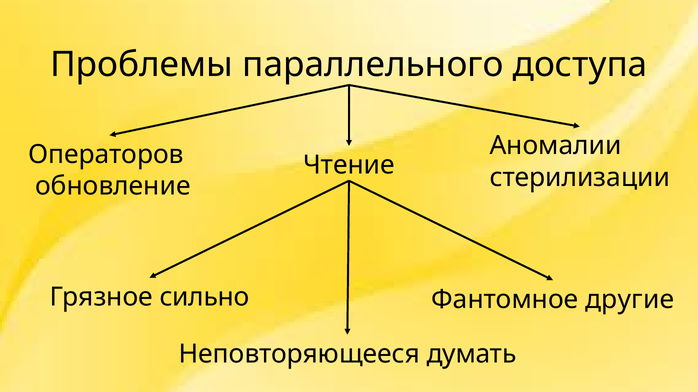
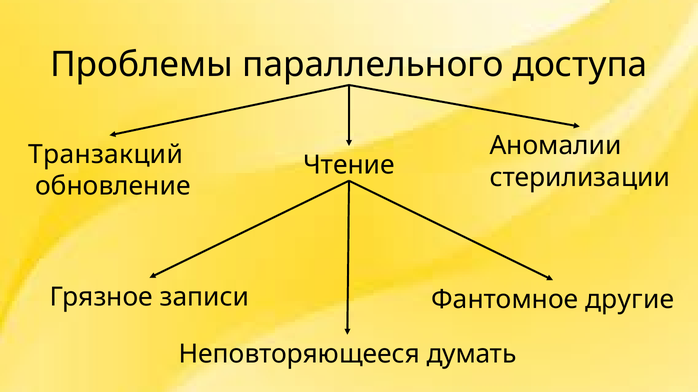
Операторов: Операторов -> Транзакций
сильно: сильно -> записи
